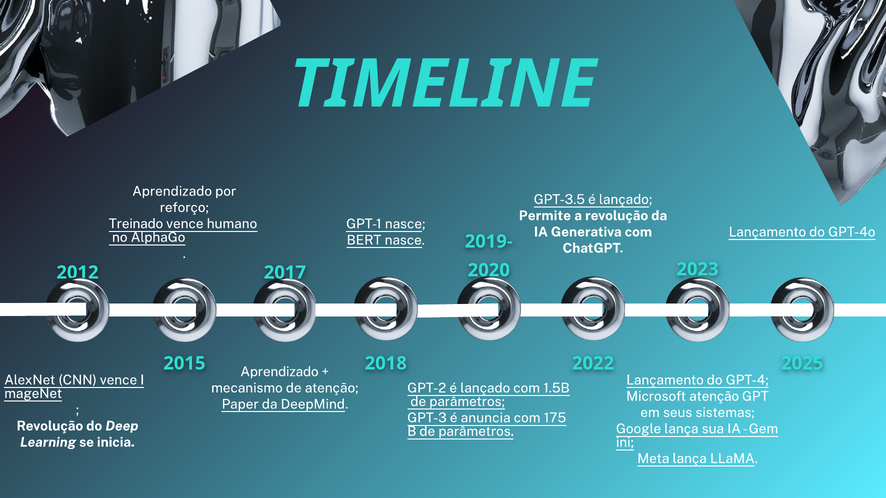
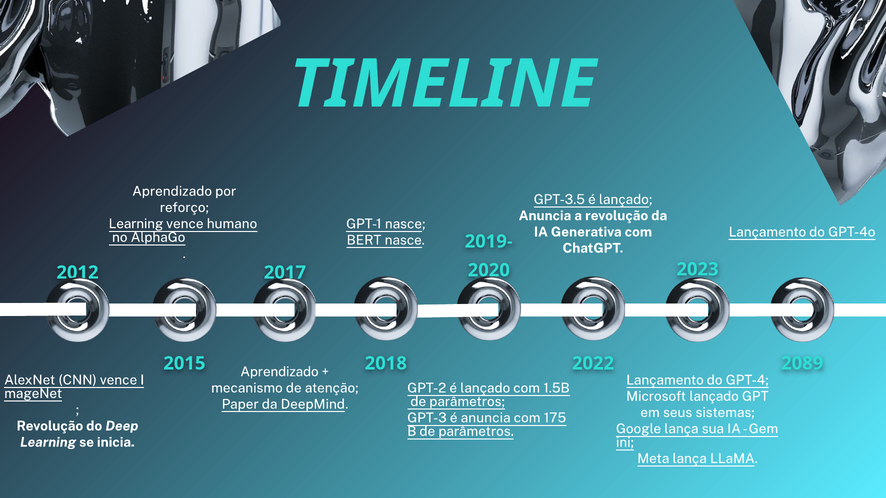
Permite at (545, 216): Permite -> Anuncia
Treinado at (136, 224): Treinado -> Learning
2025: 2025 -> 2089
Microsoft atenção: atenção -> lançado
